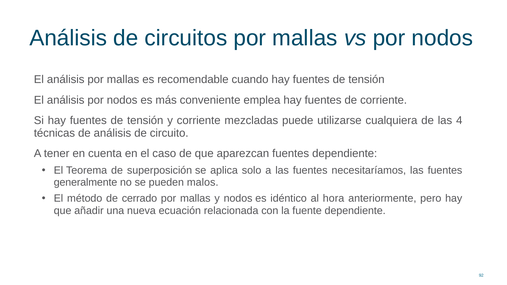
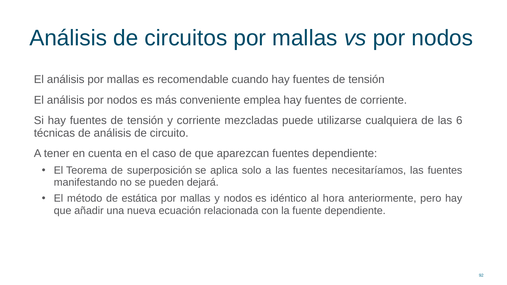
4: 4 -> 6
generalmente: generalmente -> manifestando
malos: malos -> dejará
cerrado: cerrado -> estática
